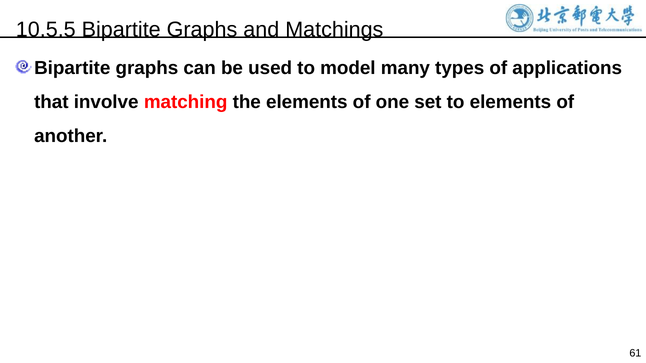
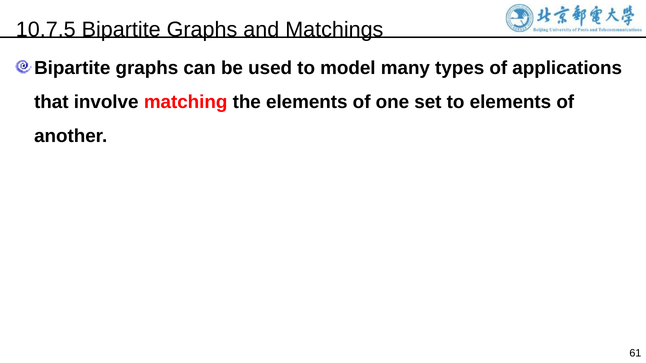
10.5.5: 10.5.5 -> 10.7.5
